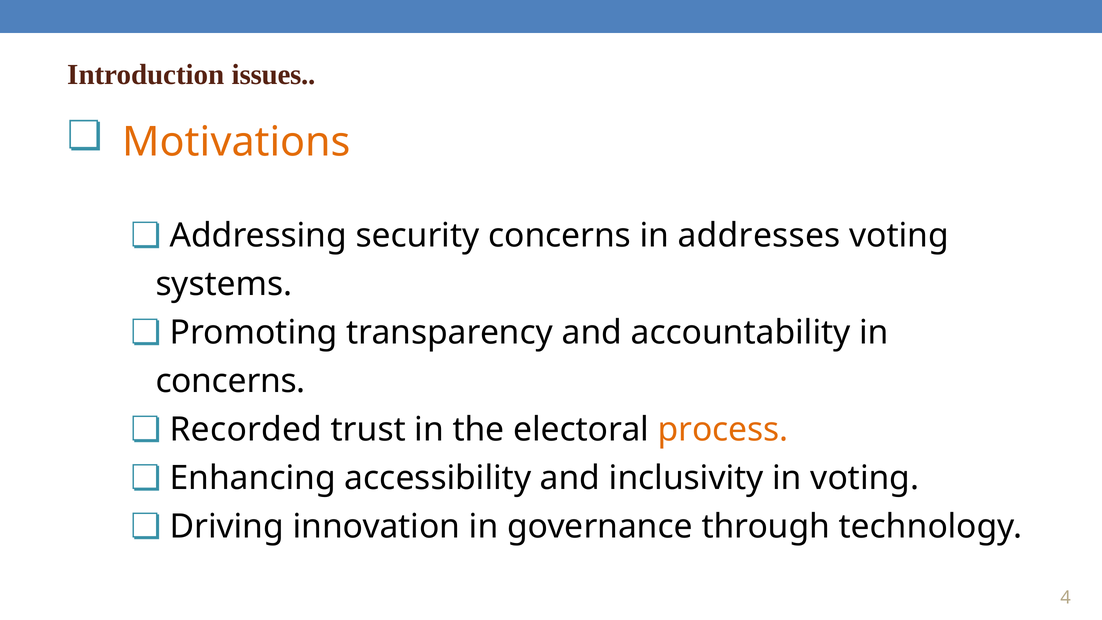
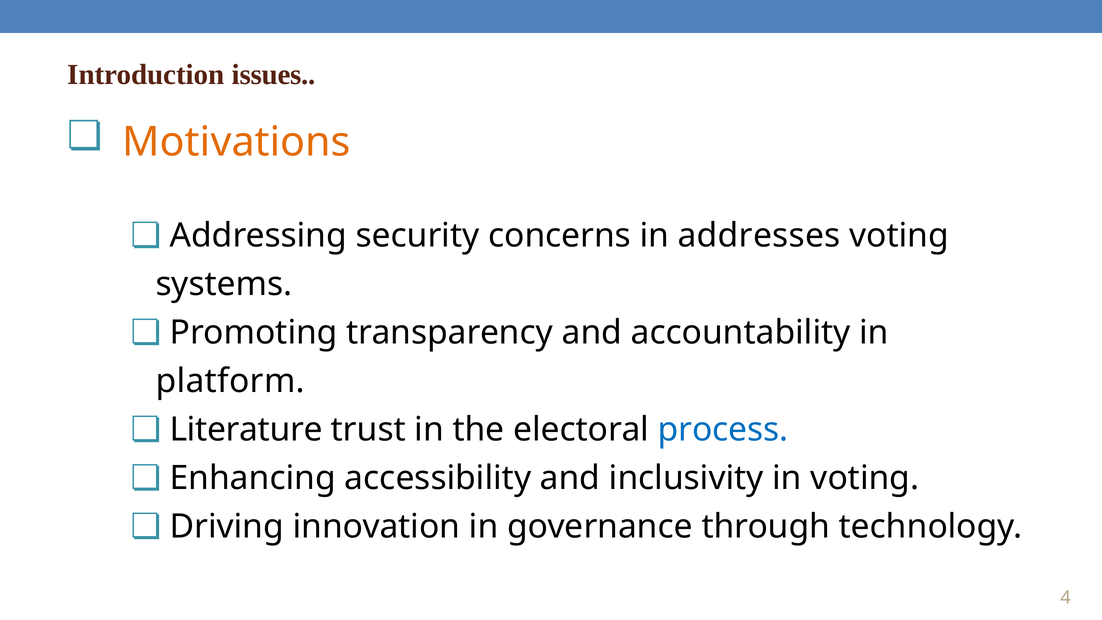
concerns at (230, 381): concerns -> platform
Recorded: Recorded -> Literature
process colour: orange -> blue
